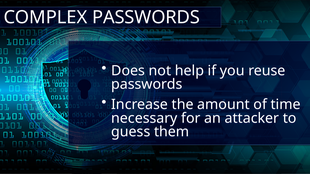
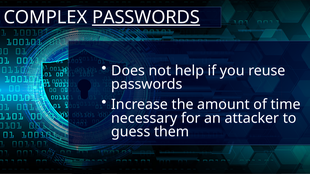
PASSWORDS at (146, 17) underline: none -> present
